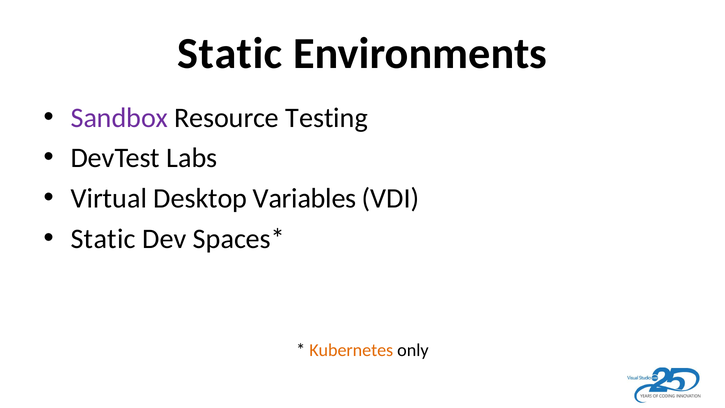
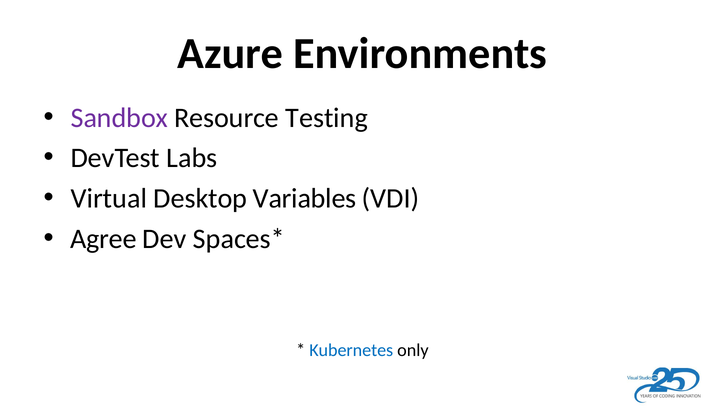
Static at (230, 53): Static -> Azure
Static at (103, 239): Static -> Agree
Kubernetes colour: orange -> blue
